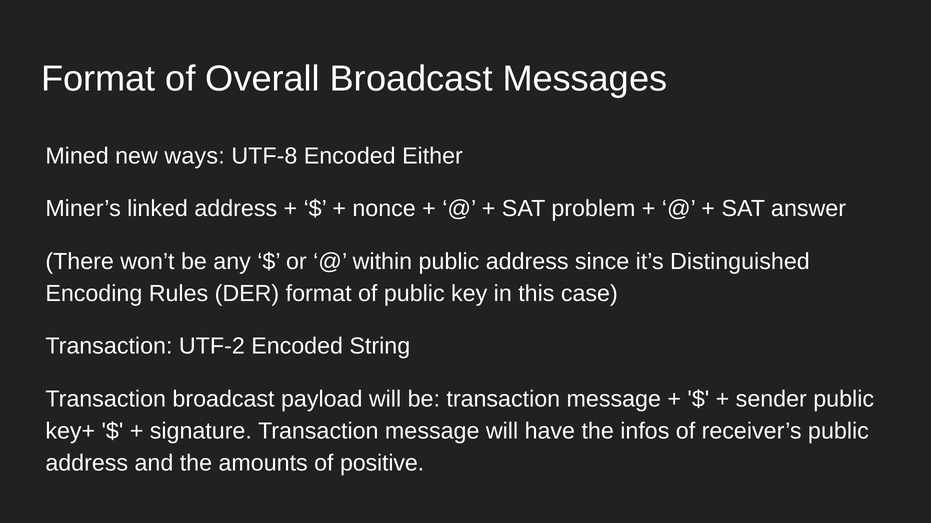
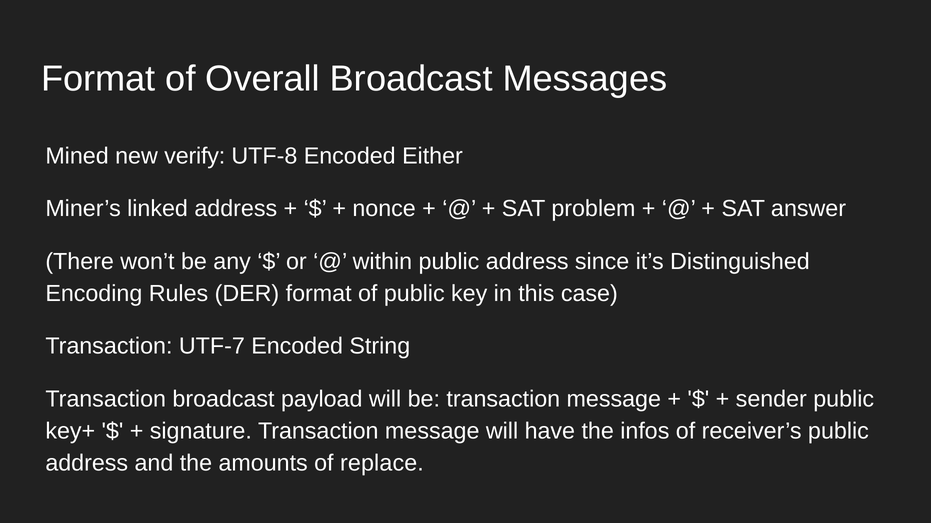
ways: ways -> verify
UTF-2: UTF-2 -> UTF-7
positive: positive -> replace
